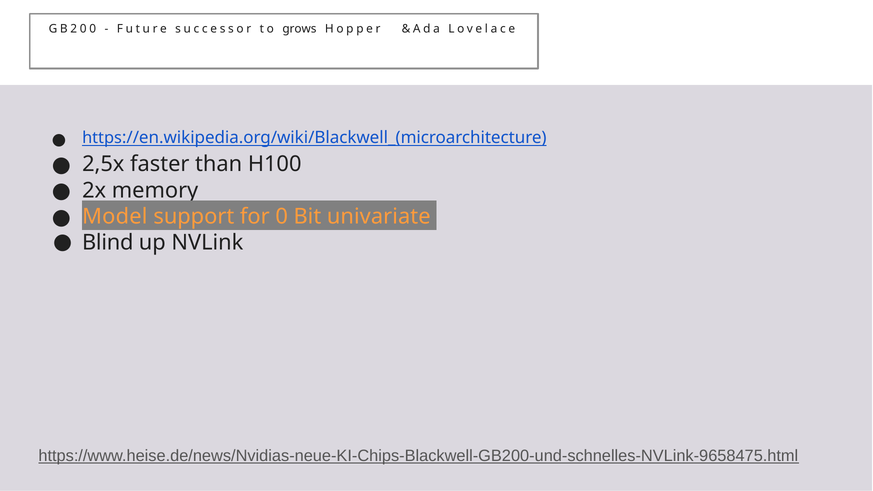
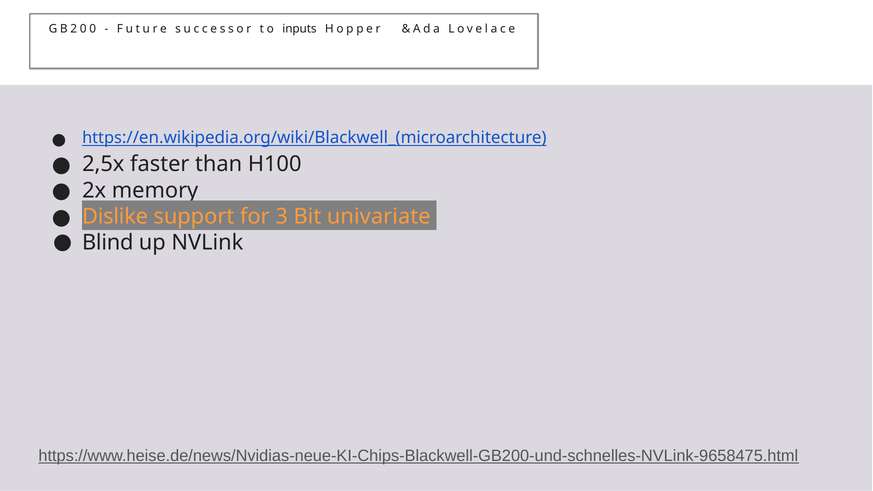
grows: grows -> inputs
Model: Model -> Dislike
0: 0 -> 3
